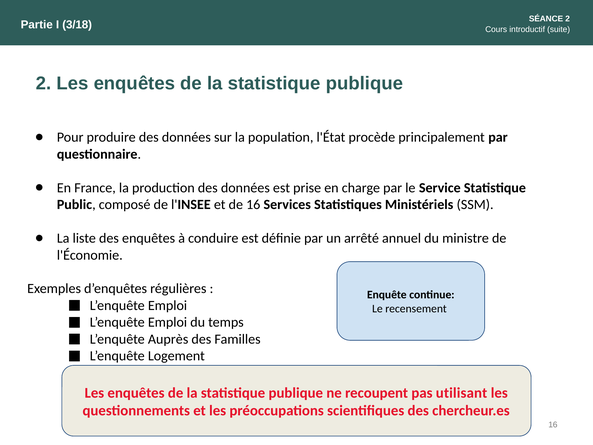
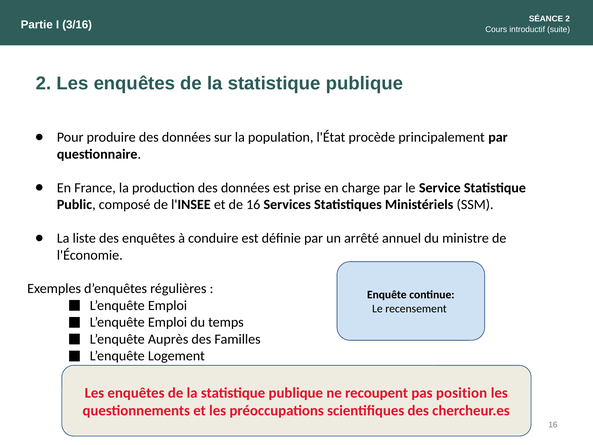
3/18: 3/18 -> 3/16
utilisant: utilisant -> position
